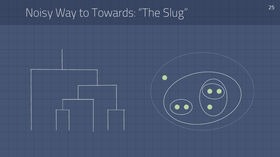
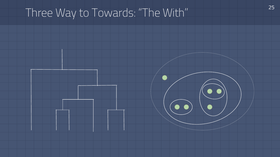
Noisy: Noisy -> Three
Slug: Slug -> With
